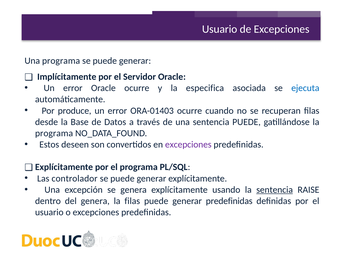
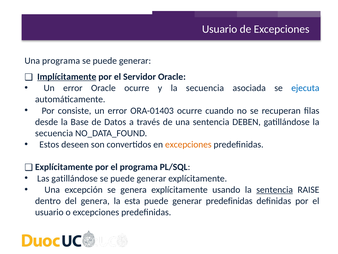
Implícitamente underline: none -> present
y la especifica: especifica -> secuencia
produce: produce -> consiste
sentencia PUEDE: PUEDE -> DEBEN
programa at (54, 133): programa -> secuencia
excepciones at (188, 144) colour: purple -> orange
Las controlador: controlador -> gatillándose
la filas: filas -> esta
